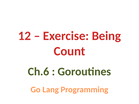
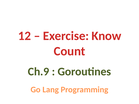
Being: Being -> Know
Ch.6: Ch.6 -> Ch.9
